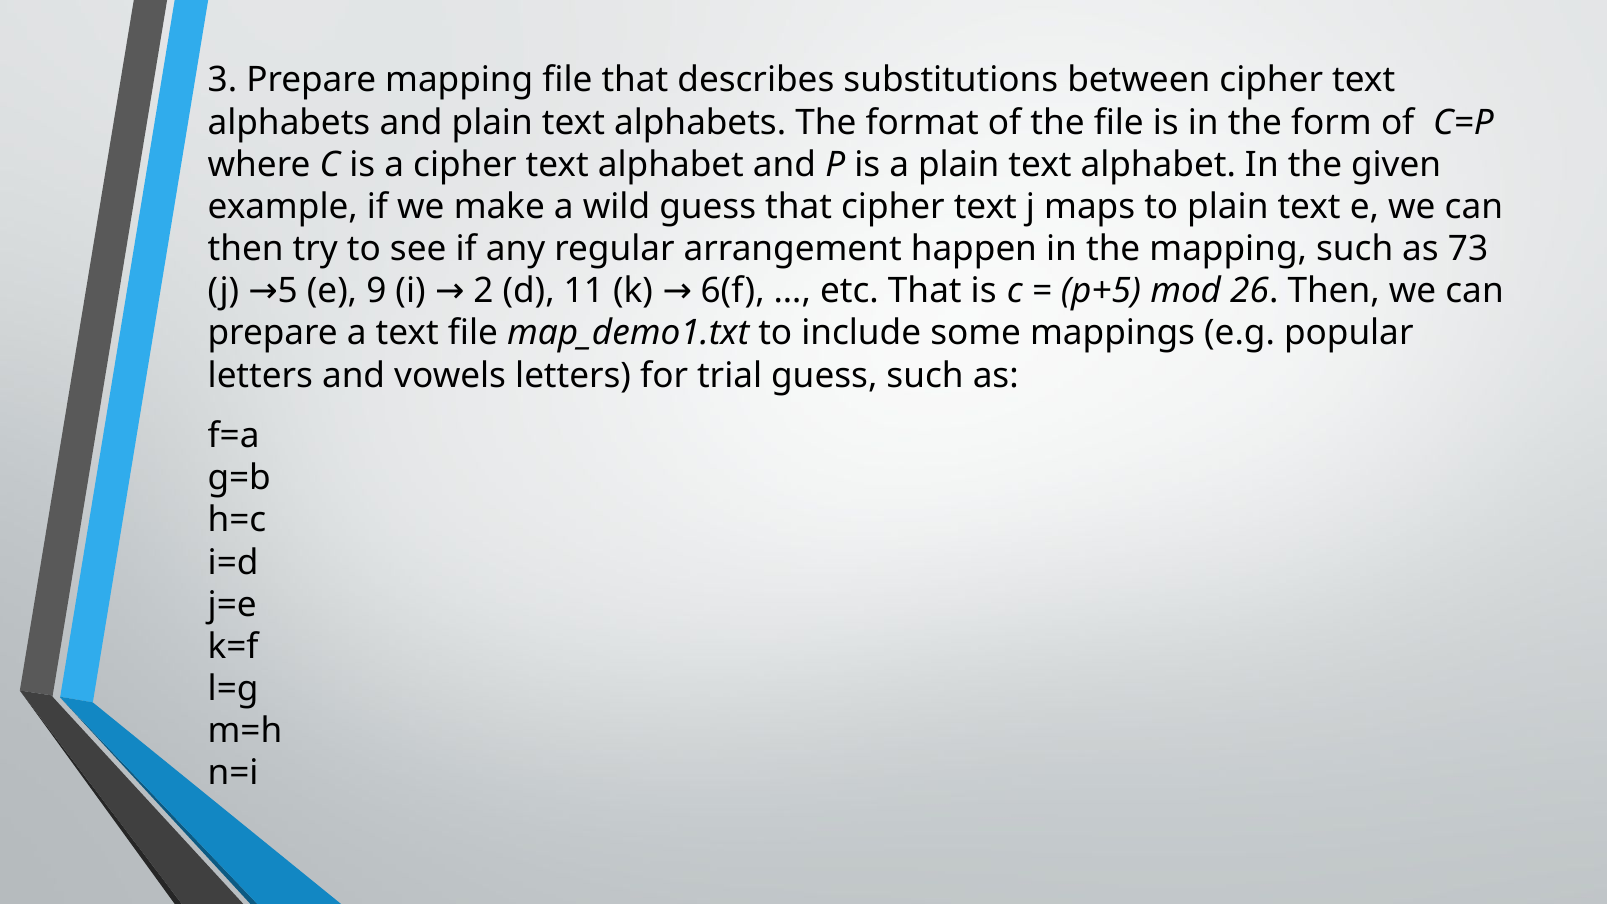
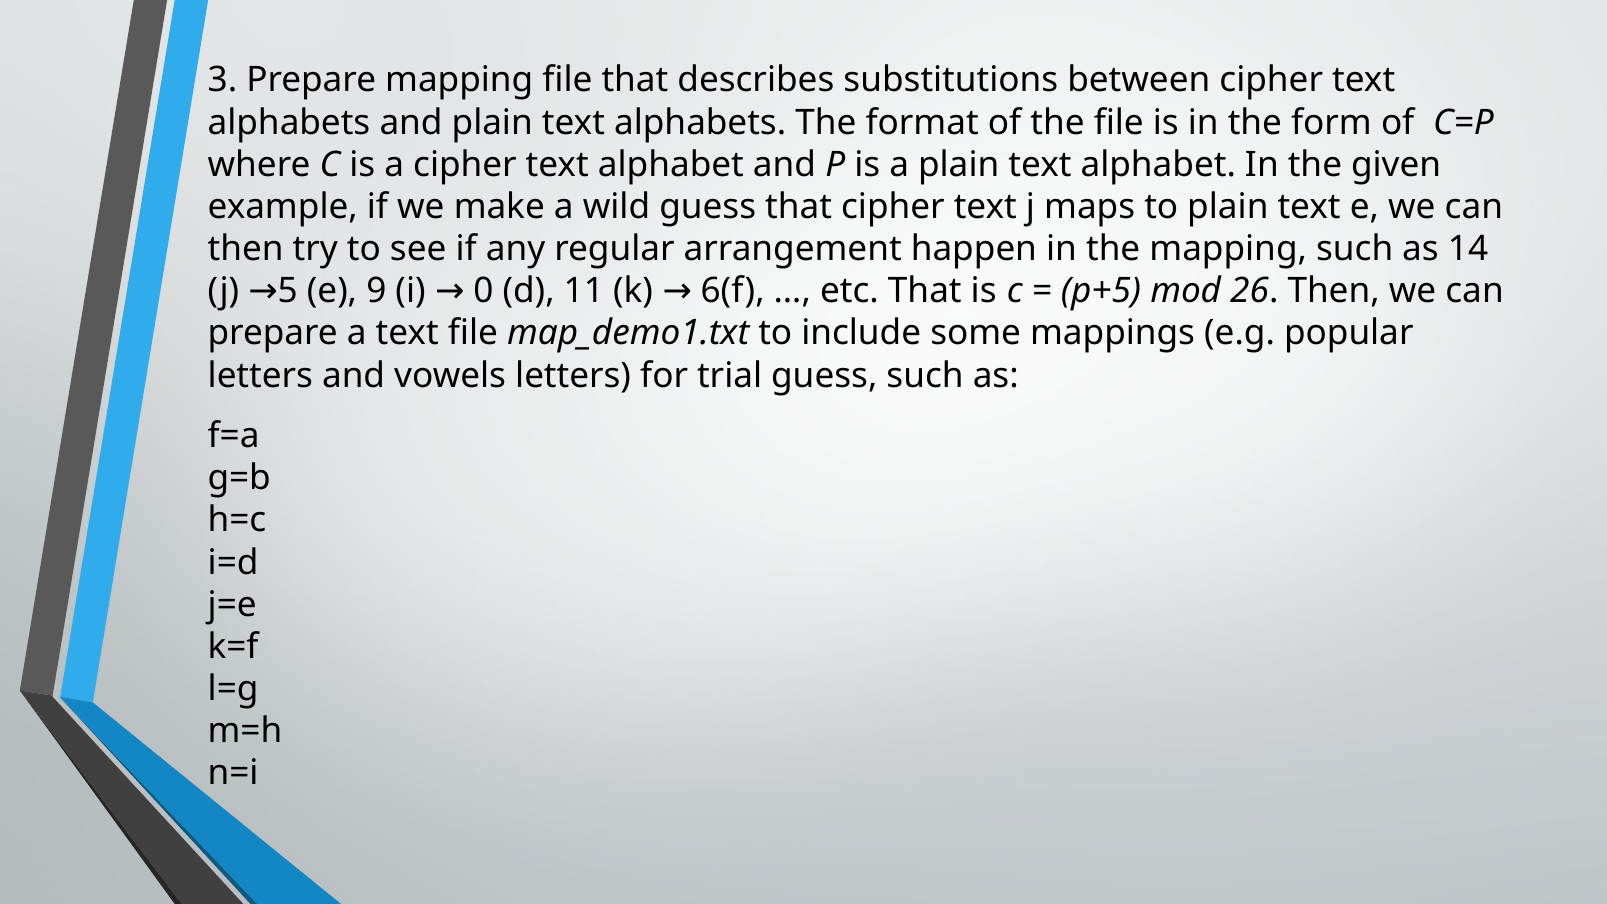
73: 73 -> 14
2: 2 -> 0
